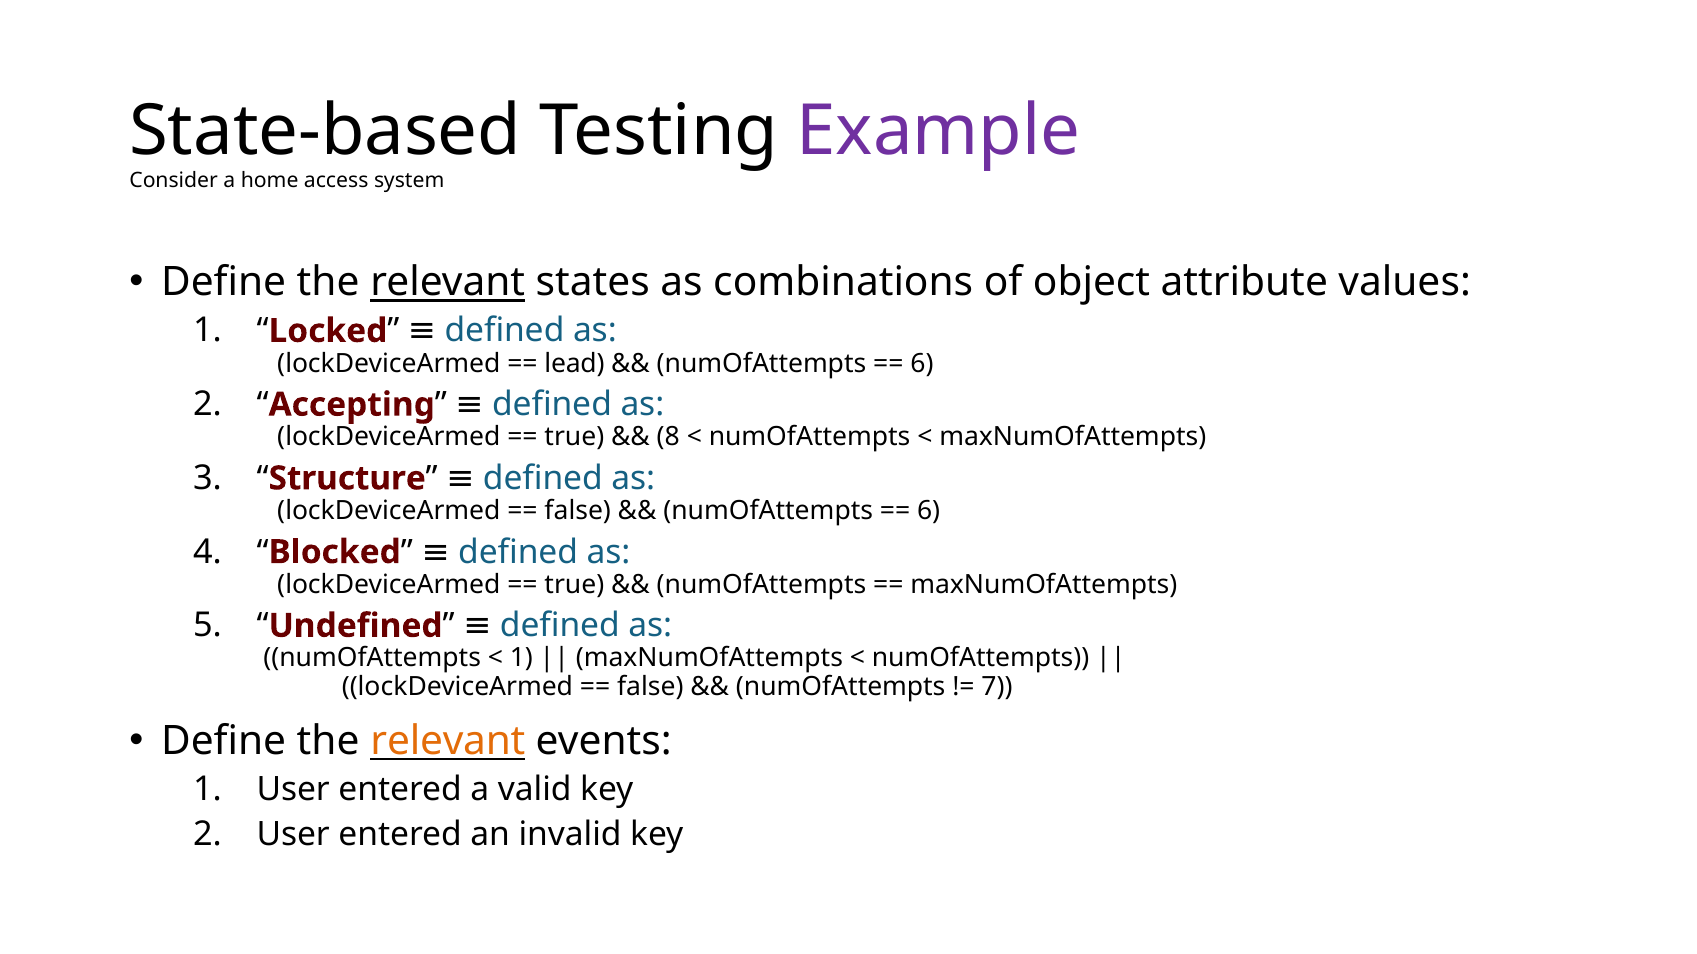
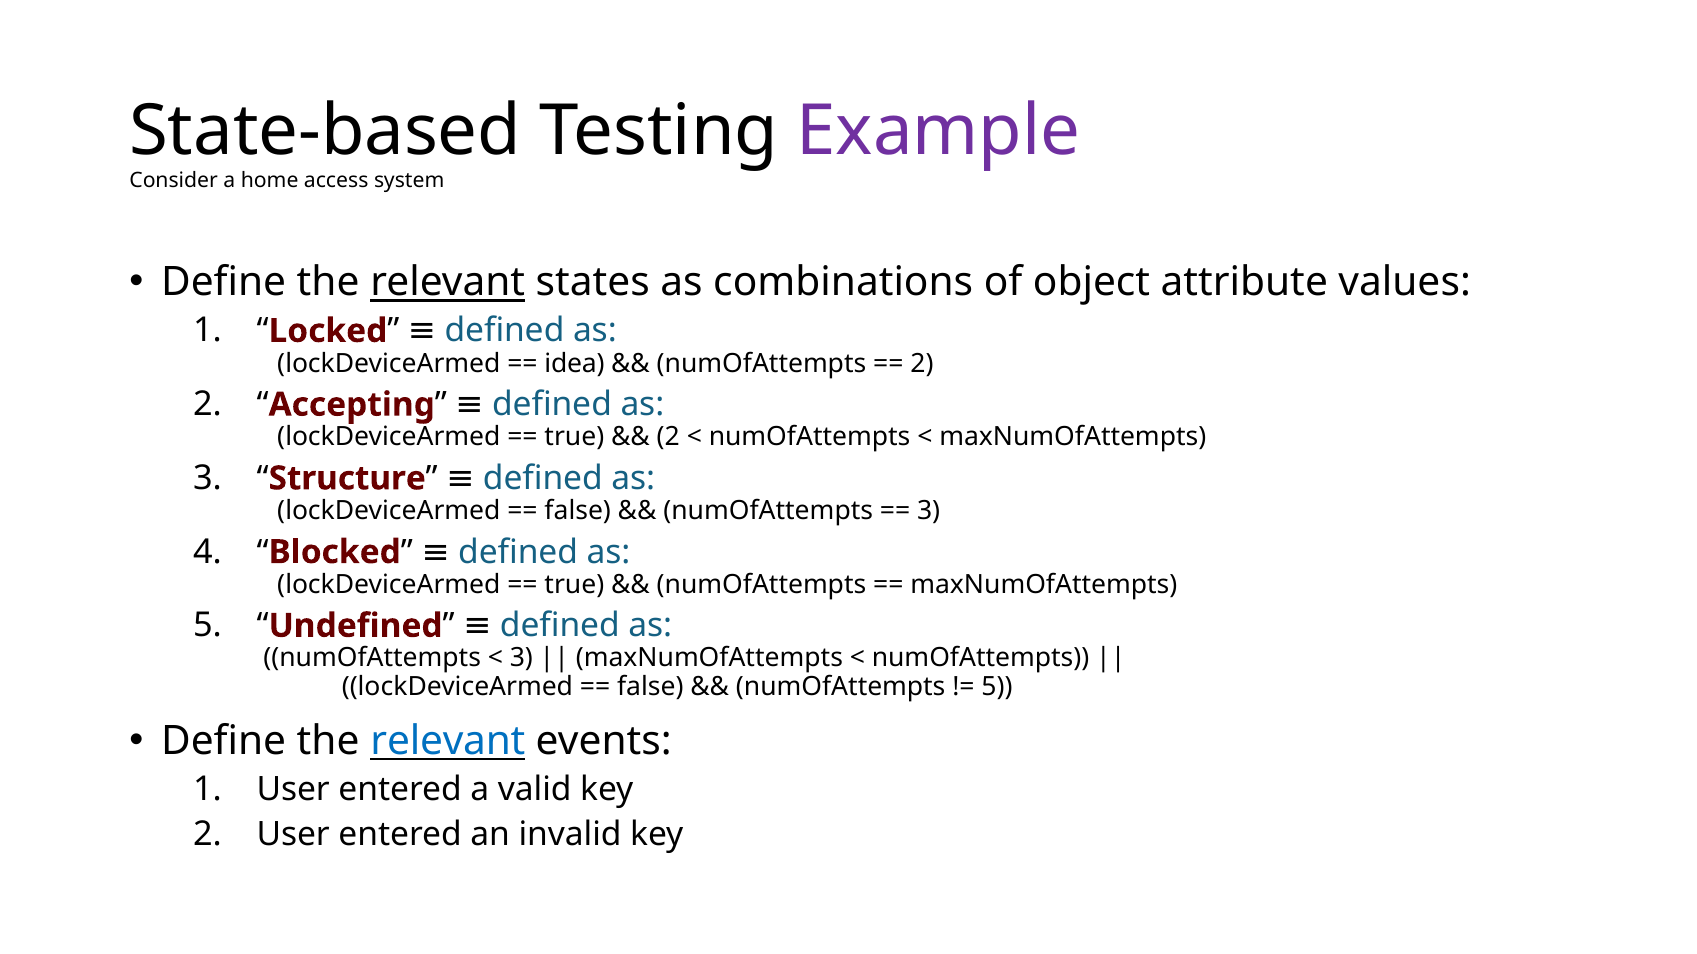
lead: lead -> idea
6 at (922, 364): 6 -> 2
8 at (668, 437): 8 -> 2
6 at (929, 511): 6 -> 3
1 at (521, 659): 1 -> 3
7 at (997, 687): 7 -> 5
relevant at (448, 741) colour: orange -> blue
